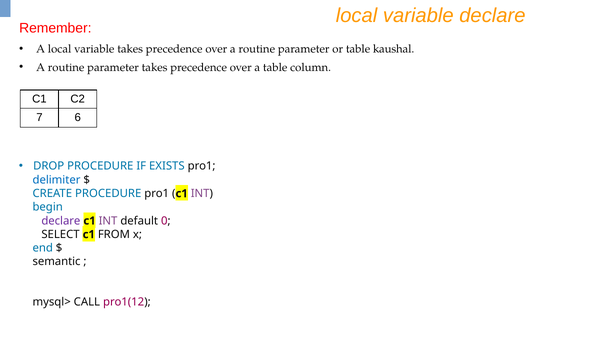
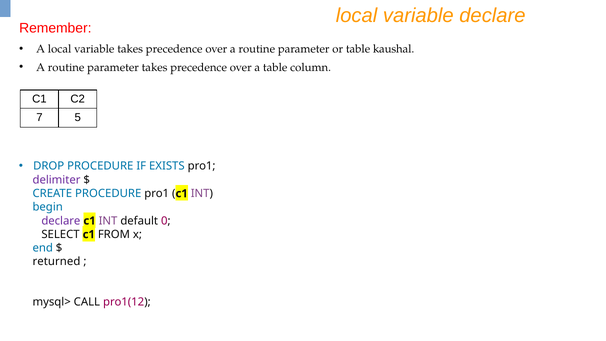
6: 6 -> 5
delimiter colour: blue -> purple
semantic: semantic -> returned
